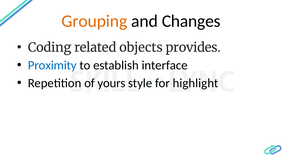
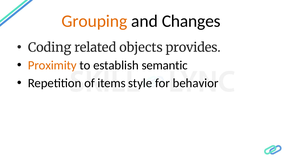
Proximity colour: blue -> orange
interface: interface -> semantic
yours: yours -> items
highlight: highlight -> behavior
